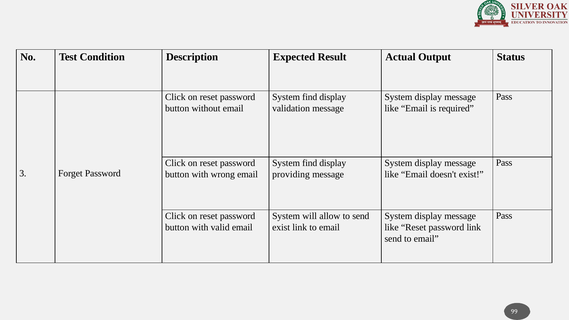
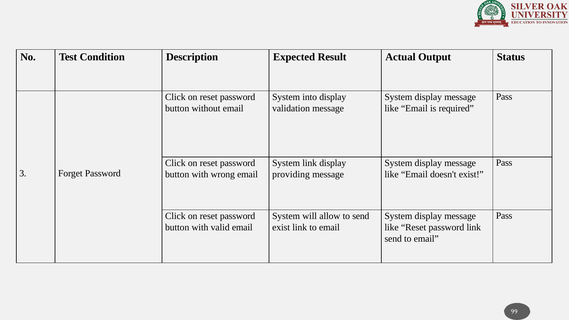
find at (310, 97): find -> into
find at (310, 163): find -> link
